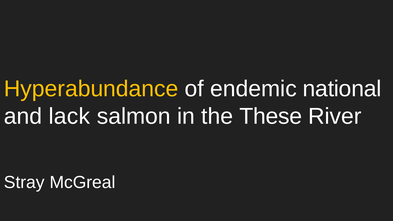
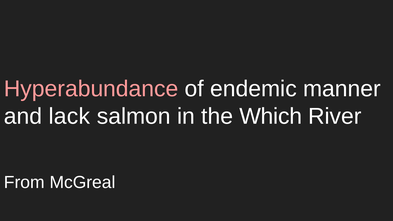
Hyperabundance colour: yellow -> pink
national: national -> manner
These: These -> Which
Stray: Stray -> From
